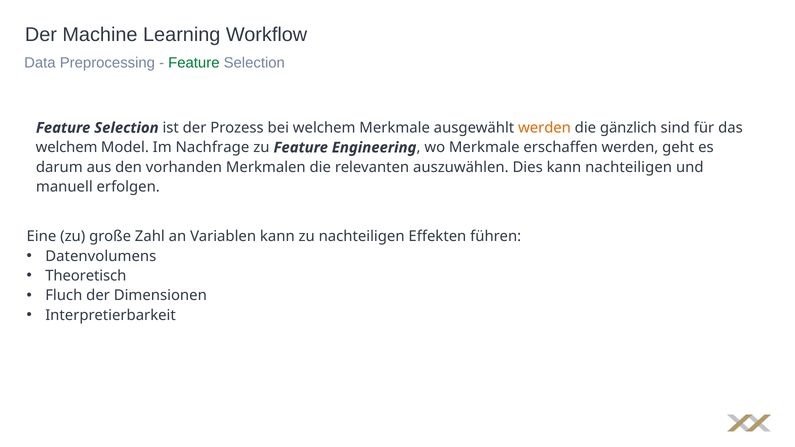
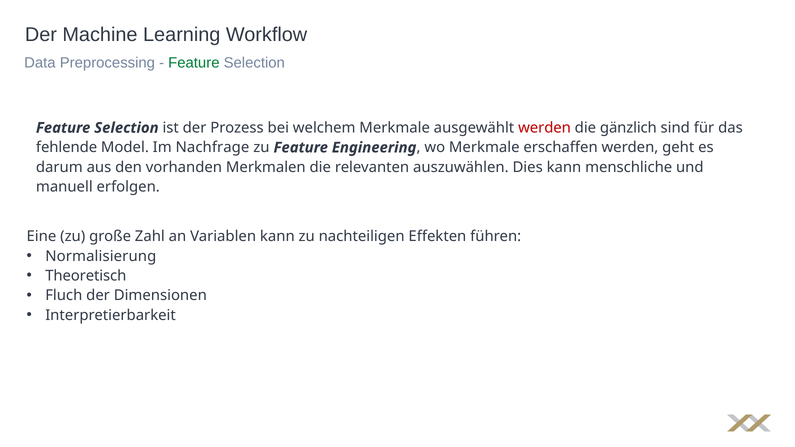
werden at (545, 128) colour: orange -> red
welchem at (67, 148): welchem -> fehlende
kann nachteiligen: nachteiligen -> menschliche
Datenvolumens: Datenvolumens -> Normalisierung
